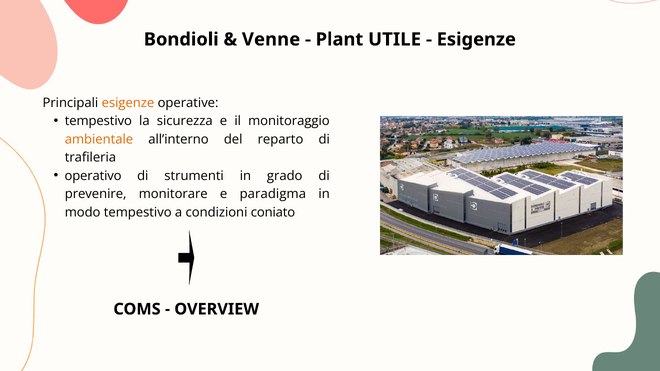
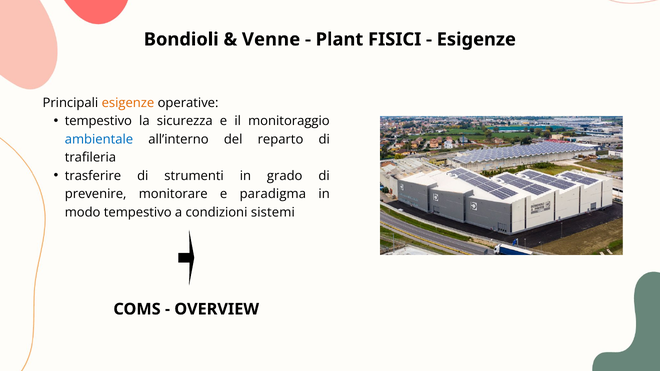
UTILE: UTILE -> FISICI
ambientale colour: orange -> blue
operativo: operativo -> trasferire
coniato: coniato -> sistemi
